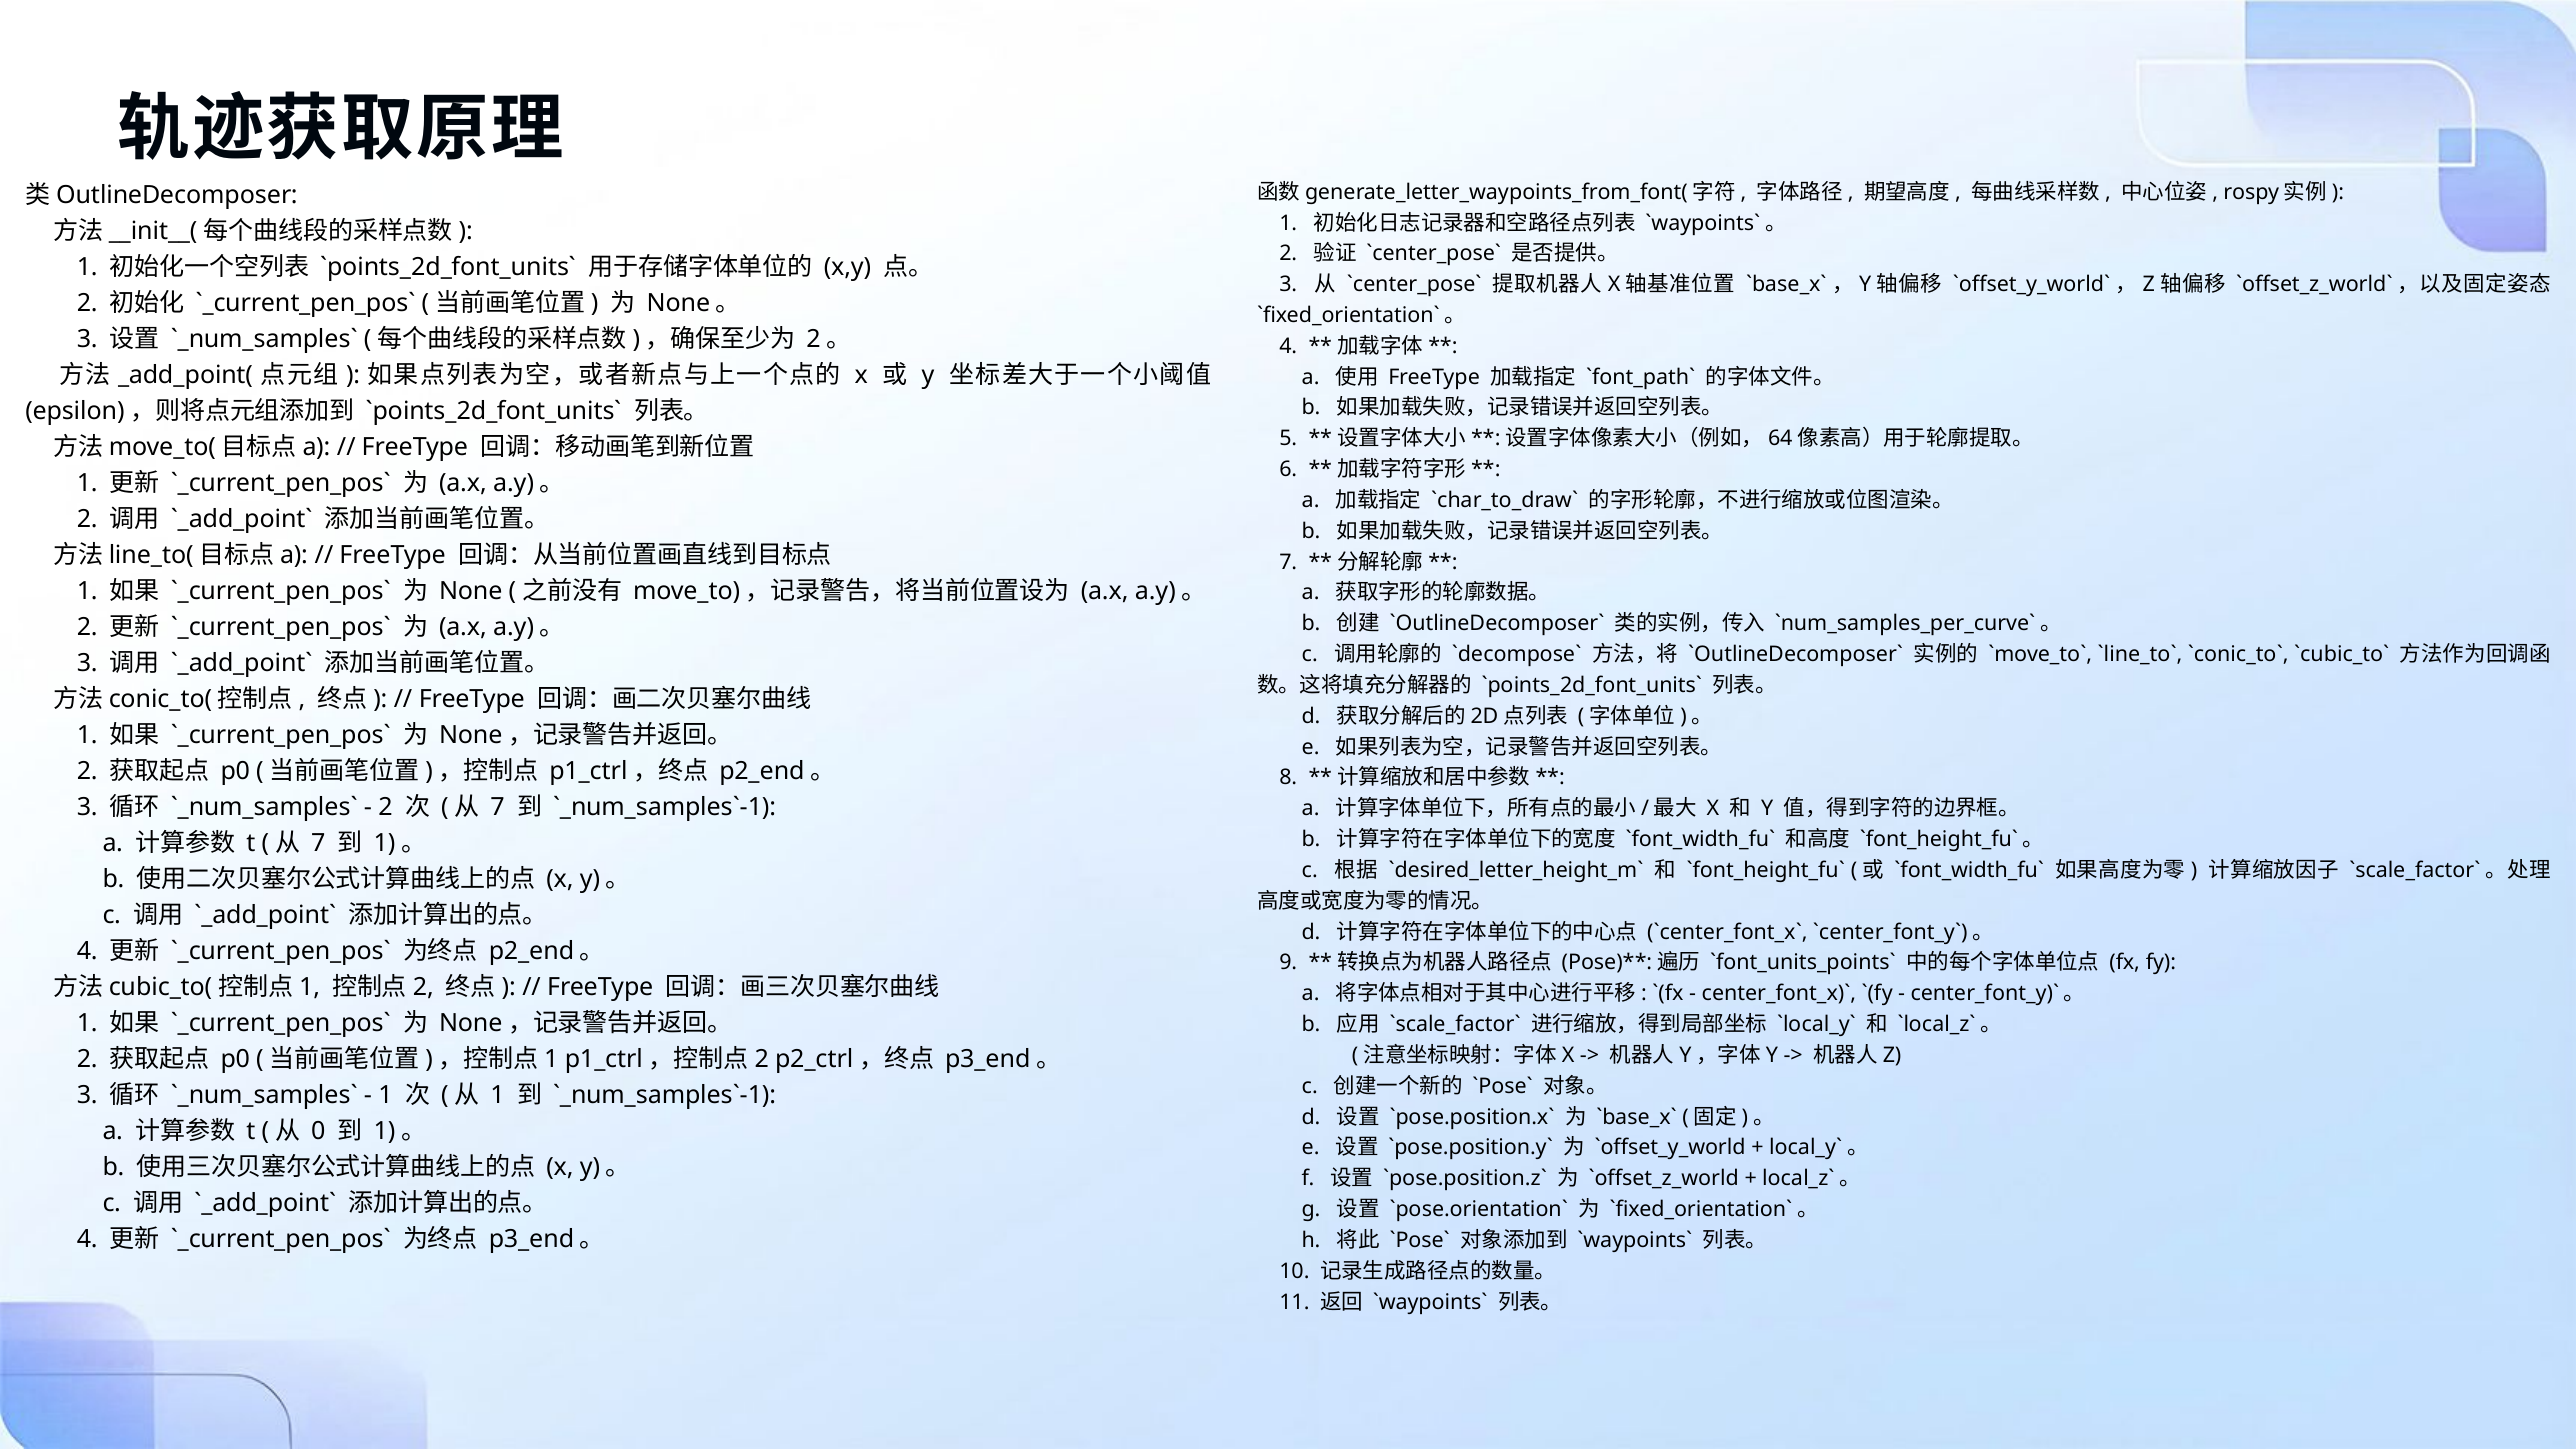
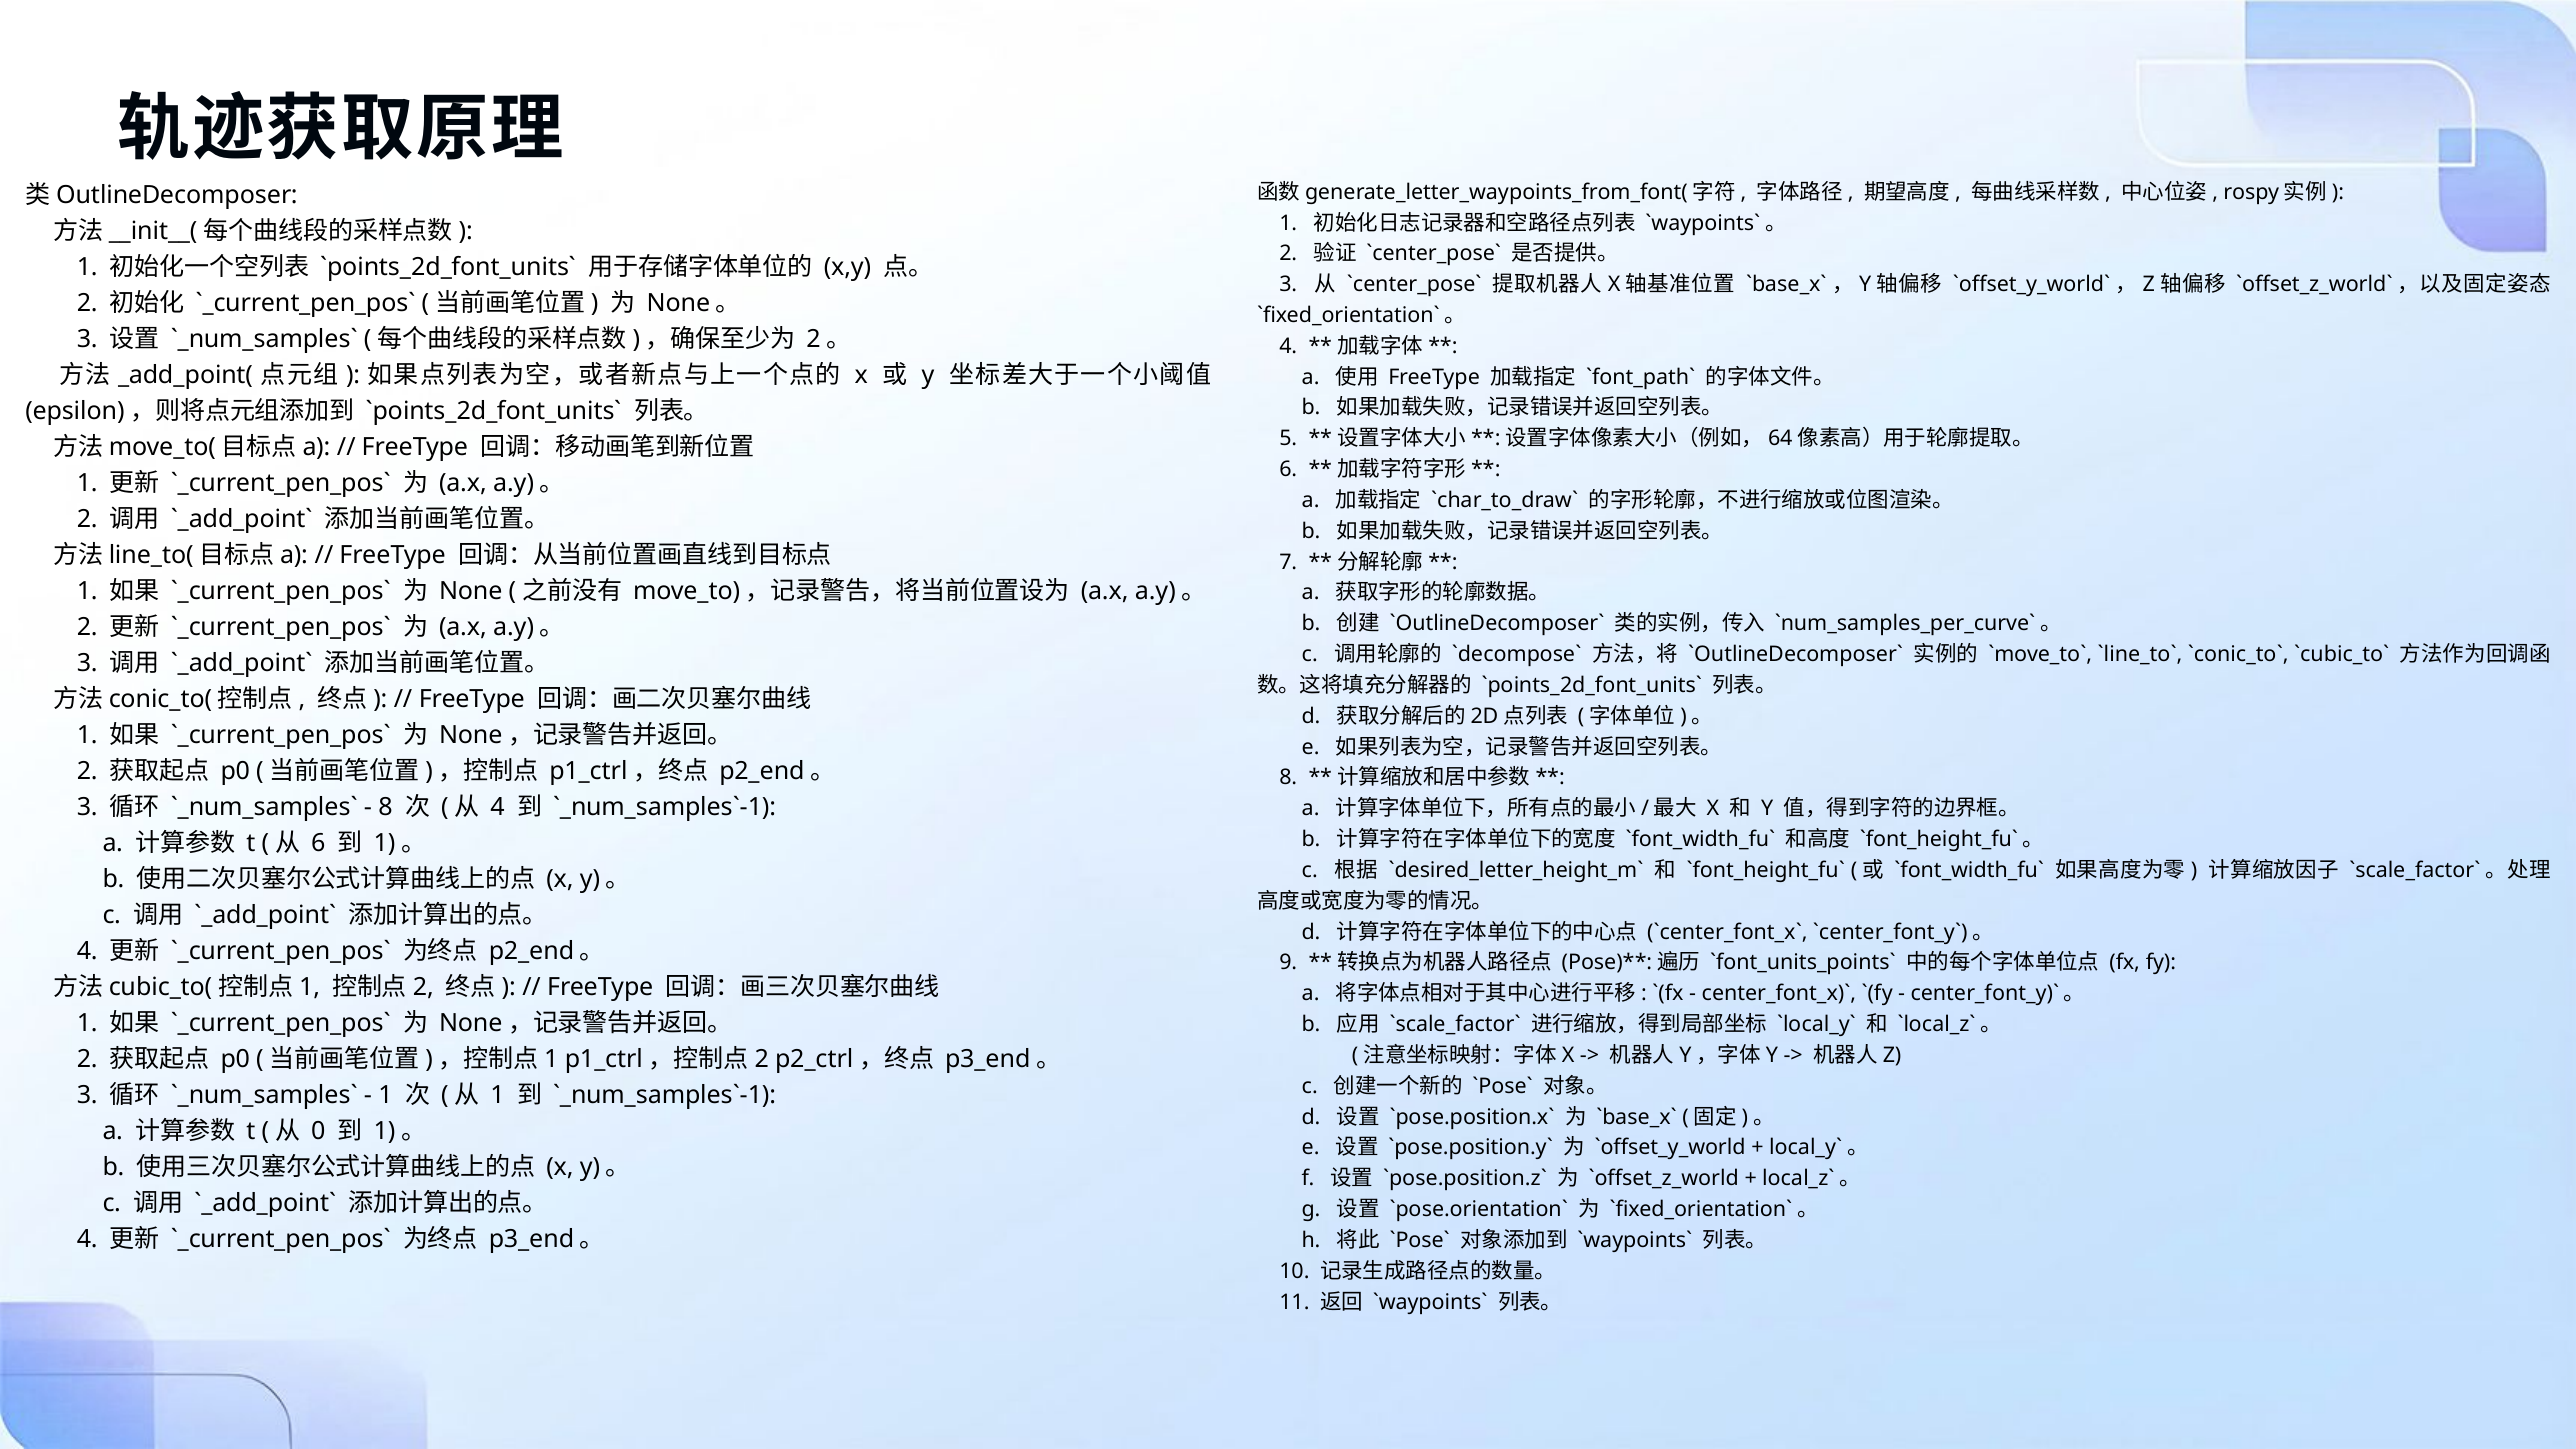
2 at (386, 808): 2 -> 8
7 at (498, 808): 7 -> 4
7 at (318, 844): 7 -> 6
